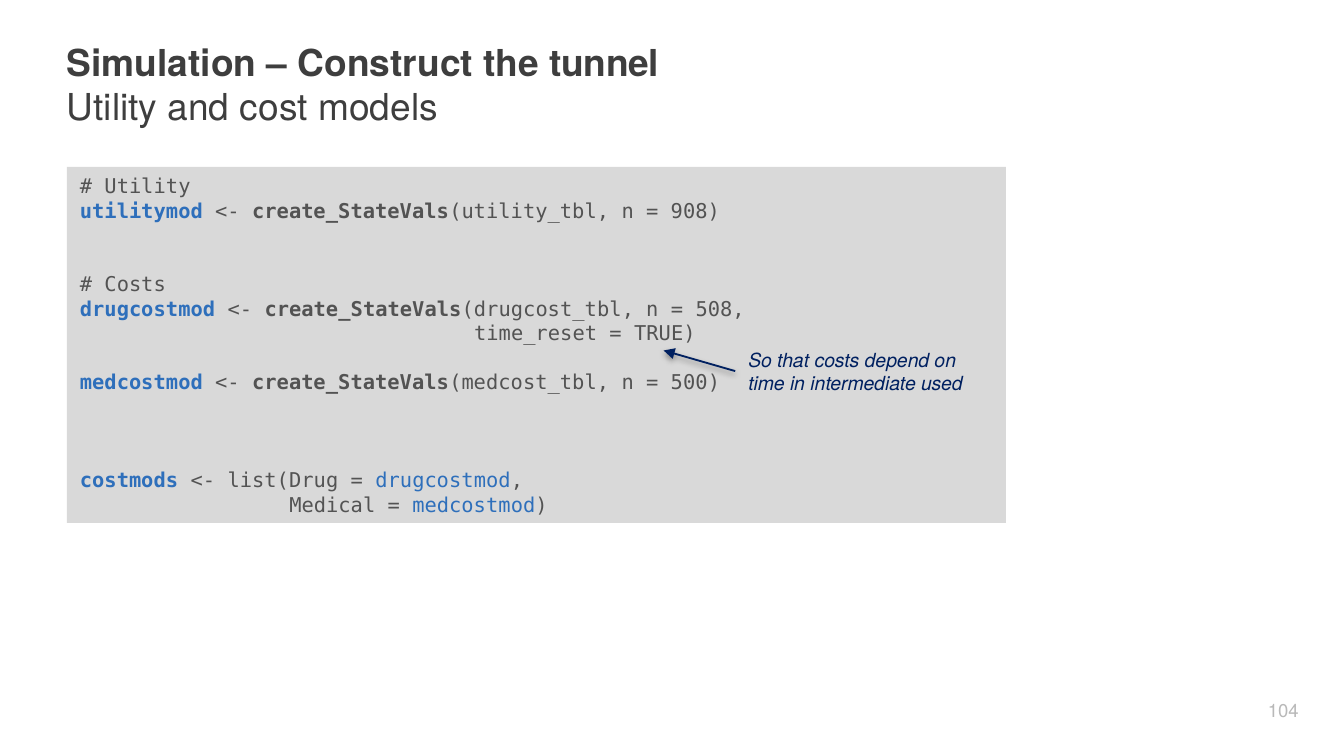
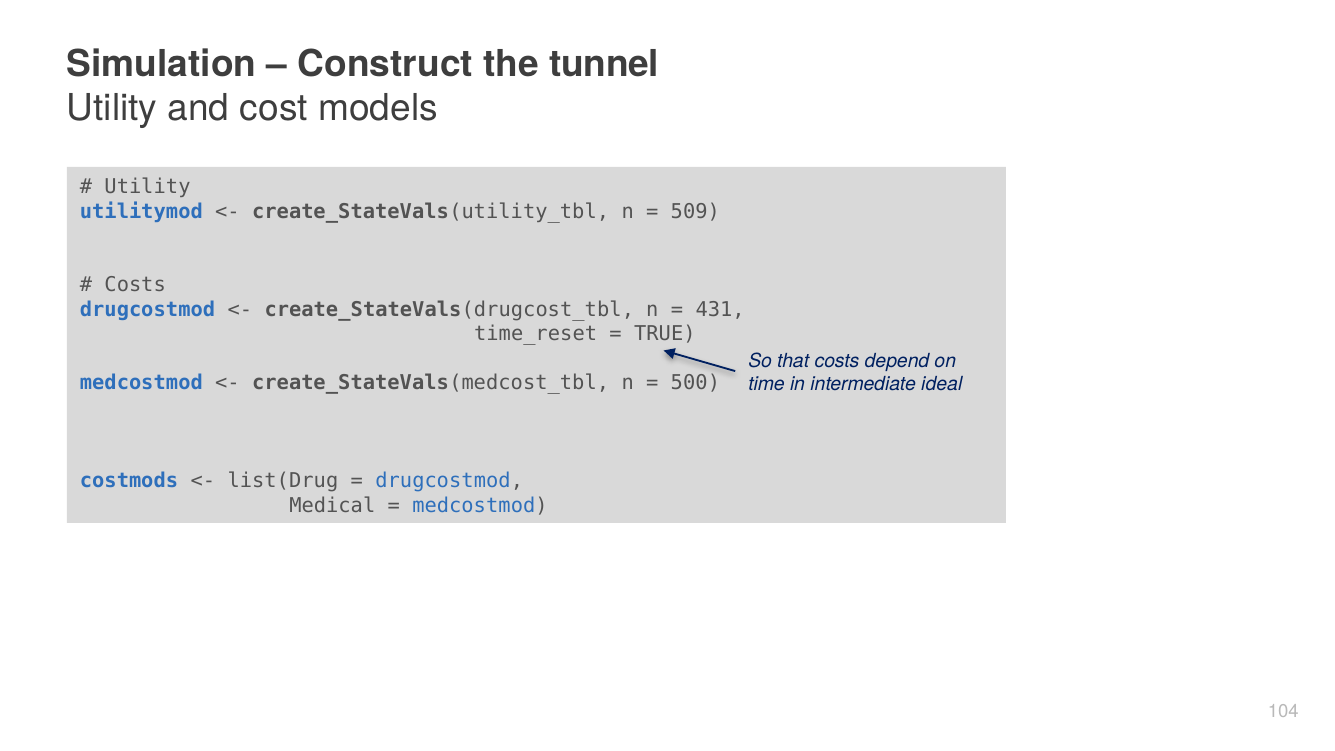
908: 908 -> 509
508: 508 -> 431
used: used -> ideal
